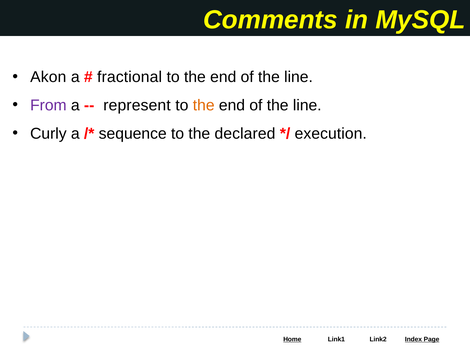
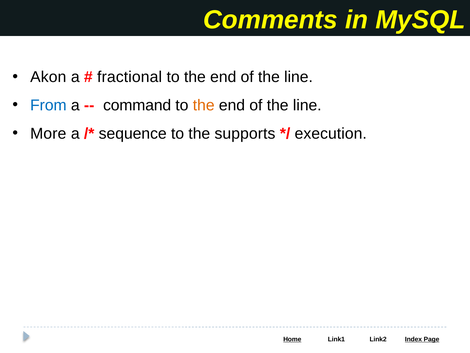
From colour: purple -> blue
represent: represent -> command
Curly: Curly -> More
declared: declared -> supports
